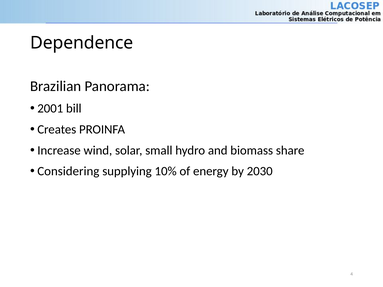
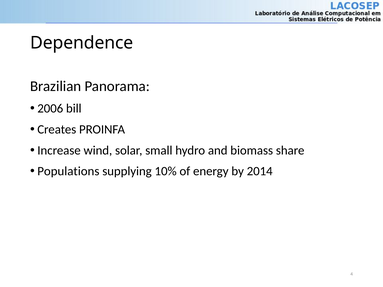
2001: 2001 -> 2006
Considering: Considering -> Populations
2030: 2030 -> 2014
